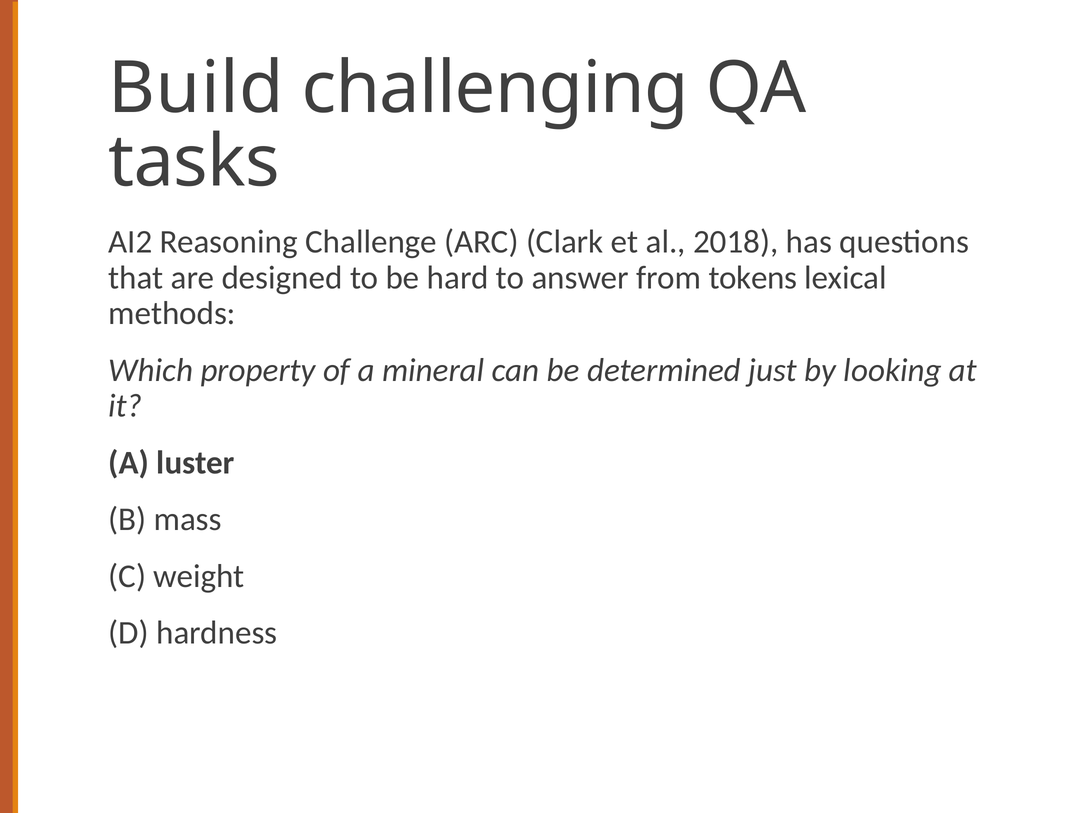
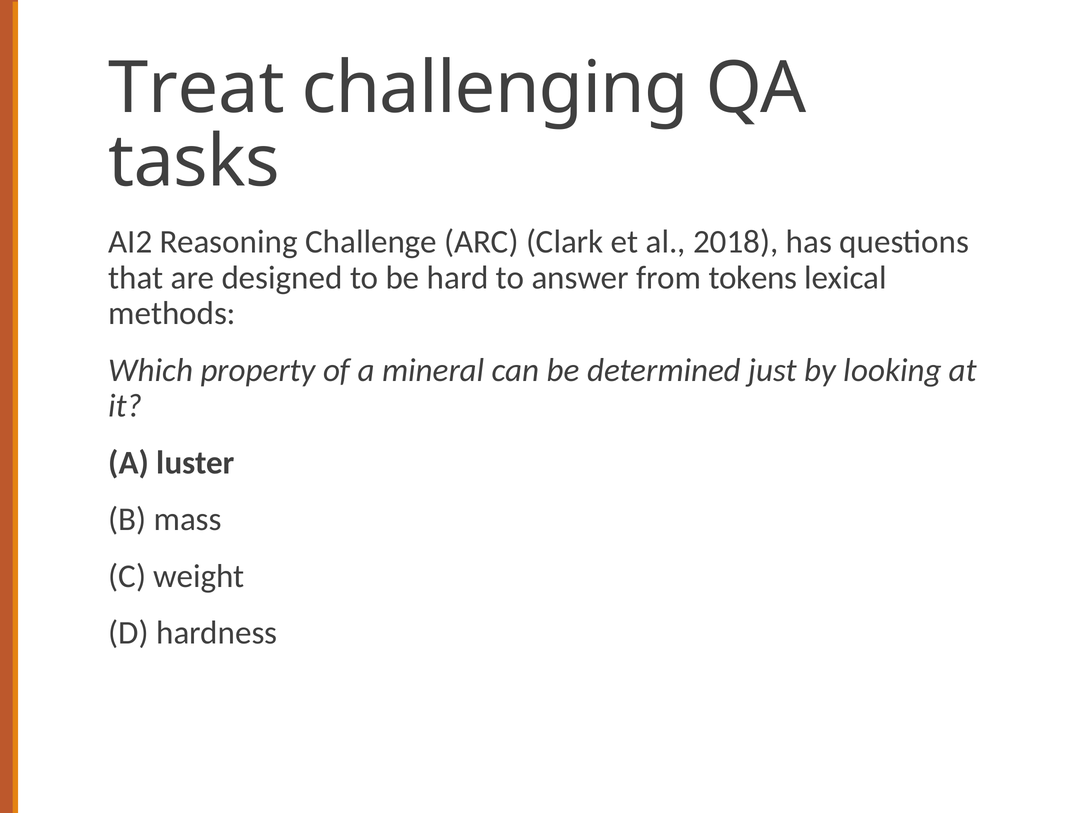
Build: Build -> Treat
